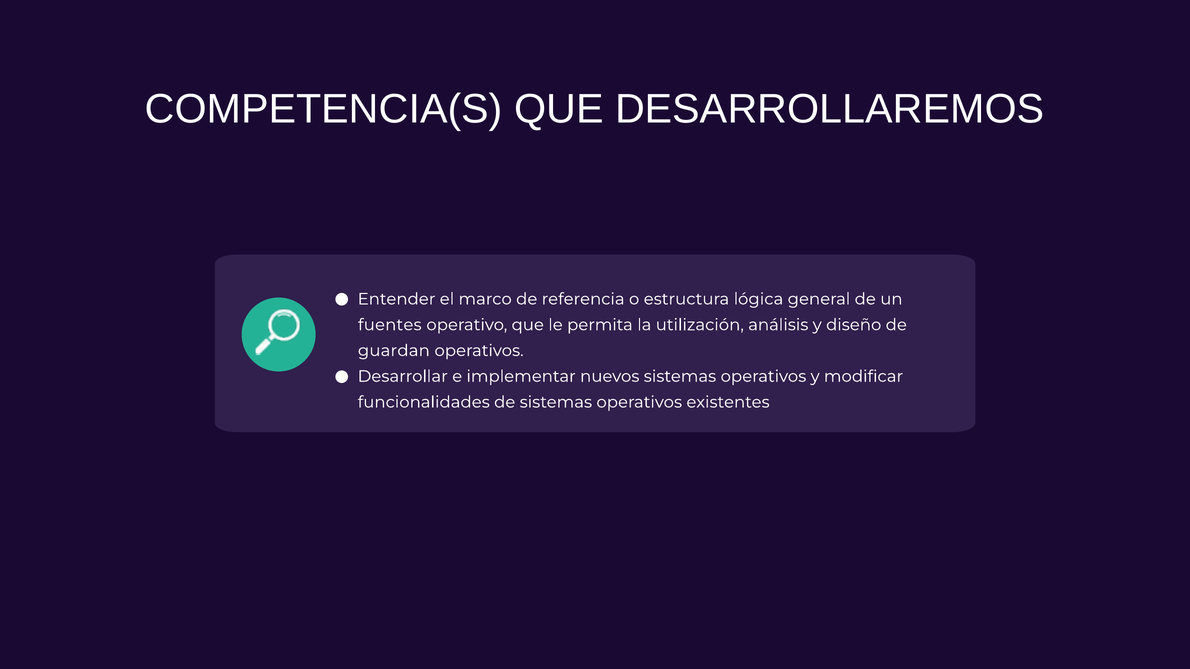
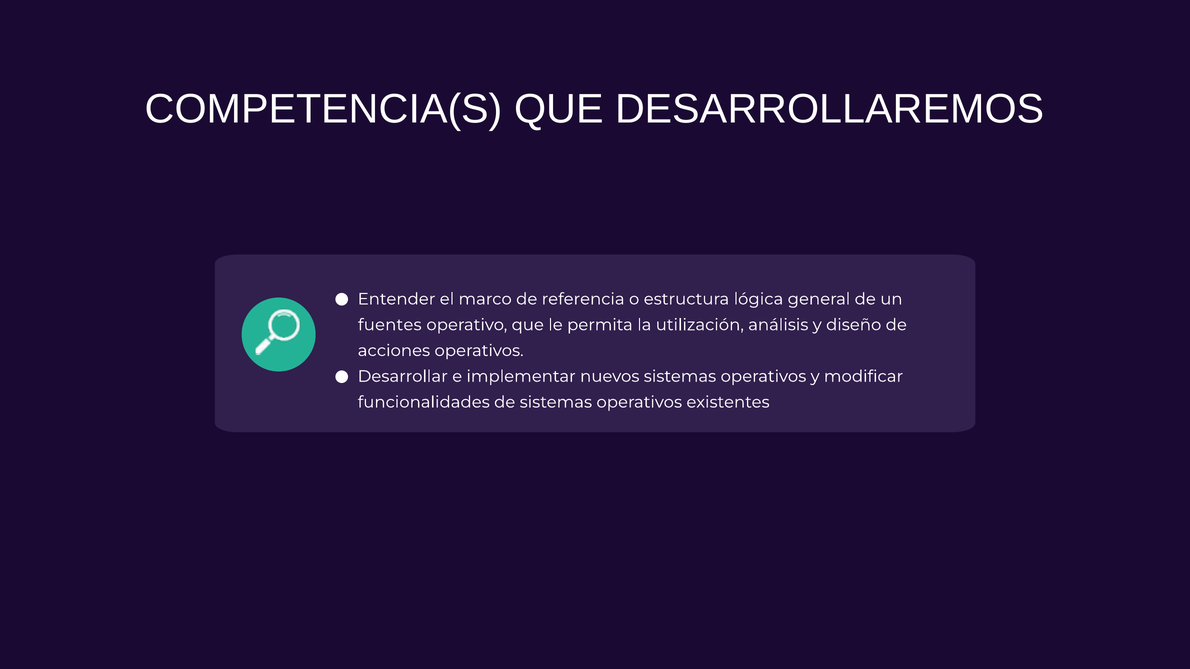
guardan: guardan -> acciones
